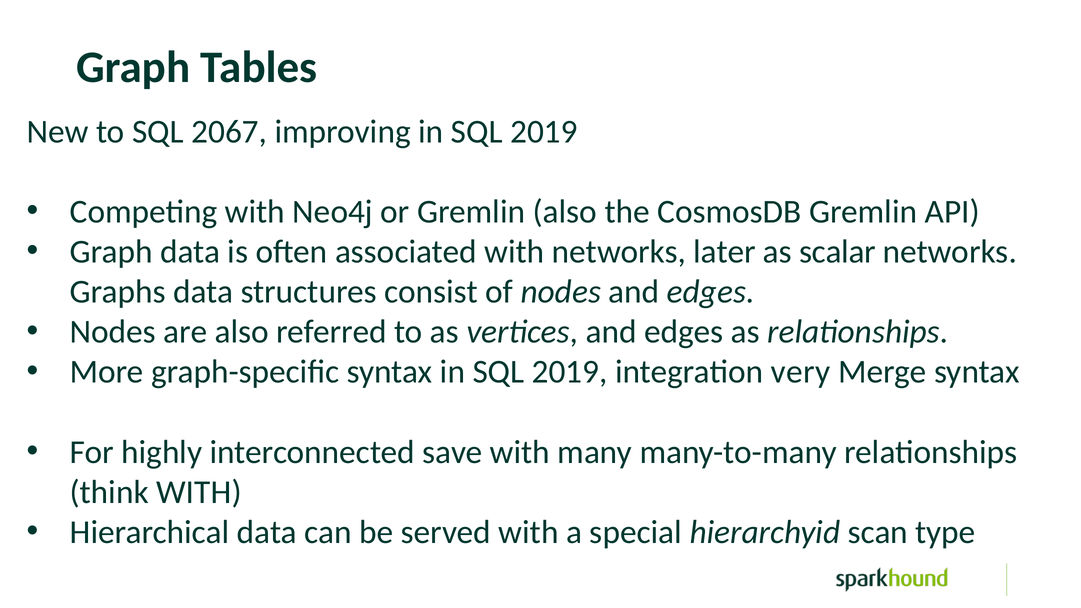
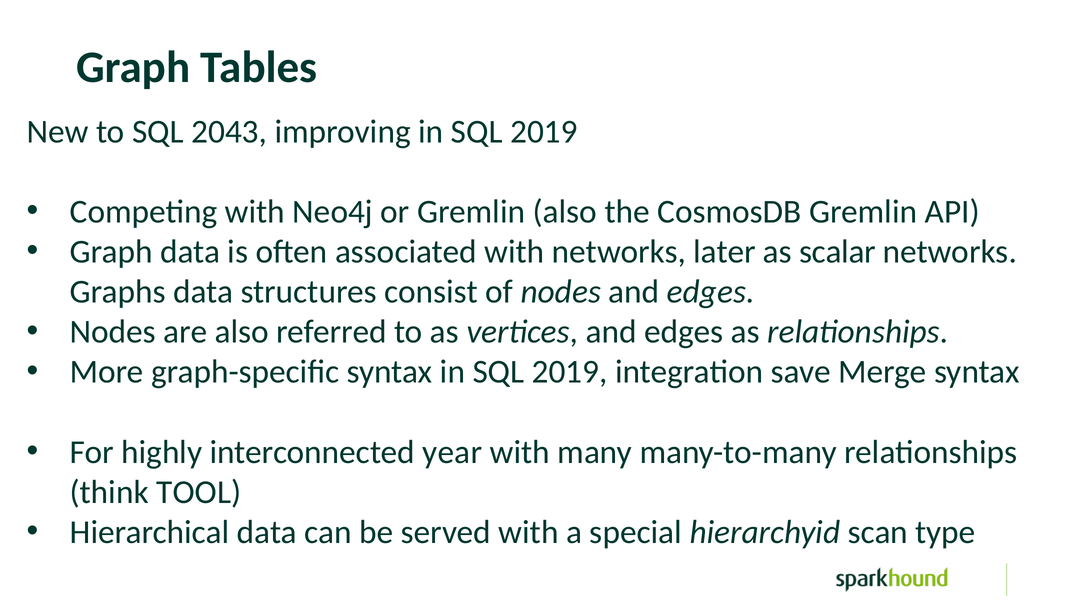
2067: 2067 -> 2043
very: very -> save
save: save -> year
think WITH: WITH -> TOOL
